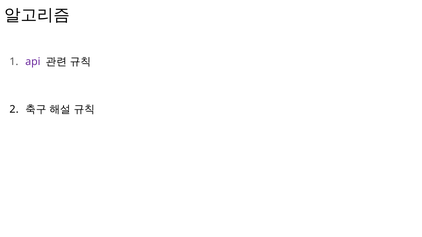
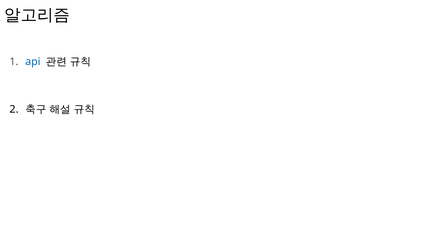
api colour: purple -> blue
